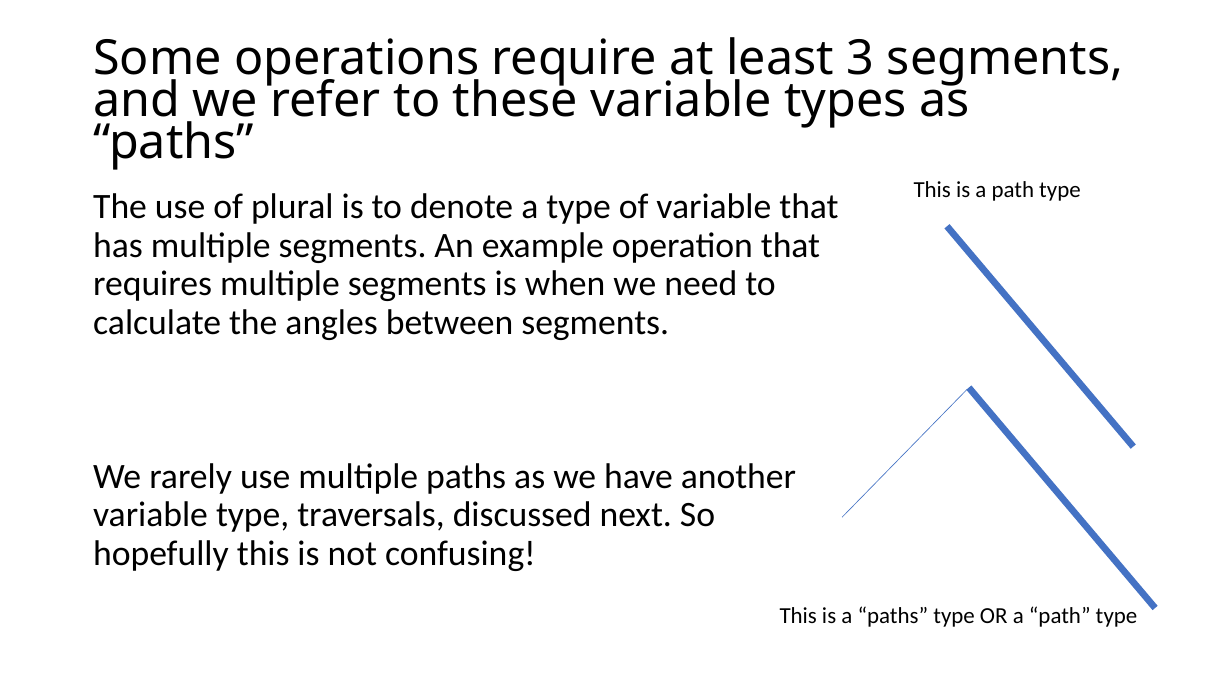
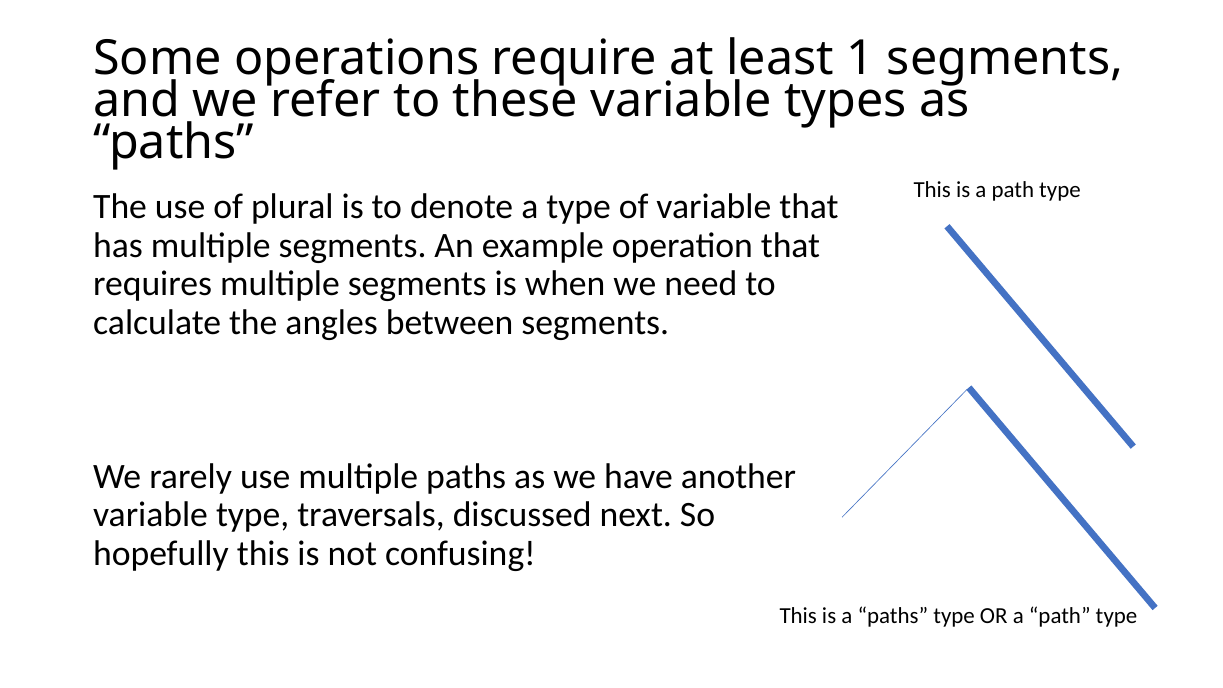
3: 3 -> 1
